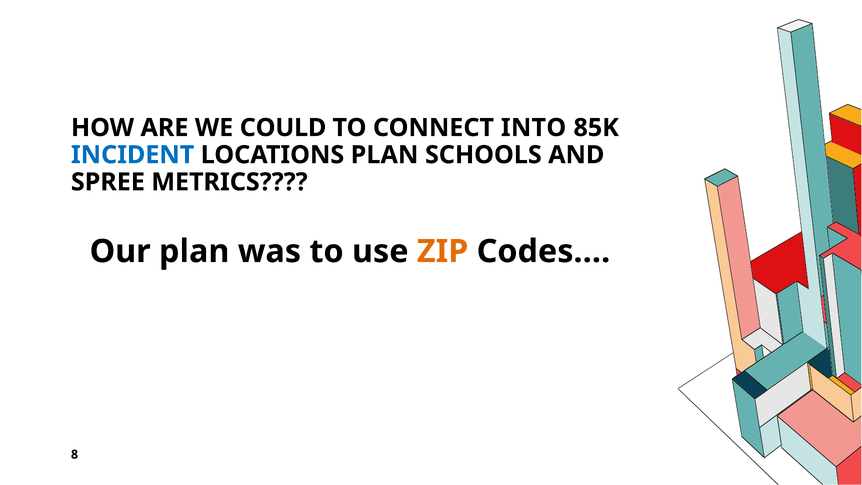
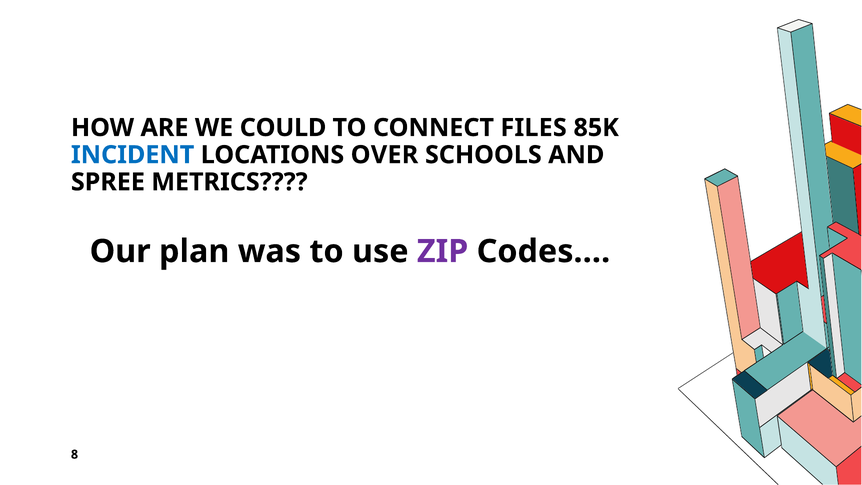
INTO: INTO -> FILES
LOCATIONS PLAN: PLAN -> OVER
ZIP colour: orange -> purple
